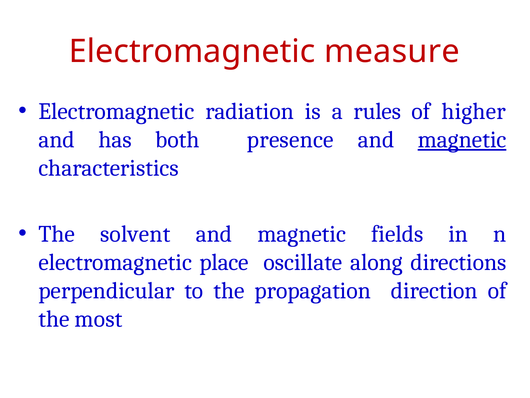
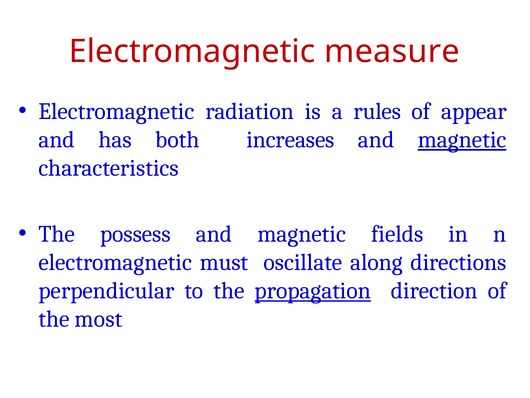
higher: higher -> appear
presence: presence -> increases
solvent: solvent -> possess
place: place -> must
propagation underline: none -> present
